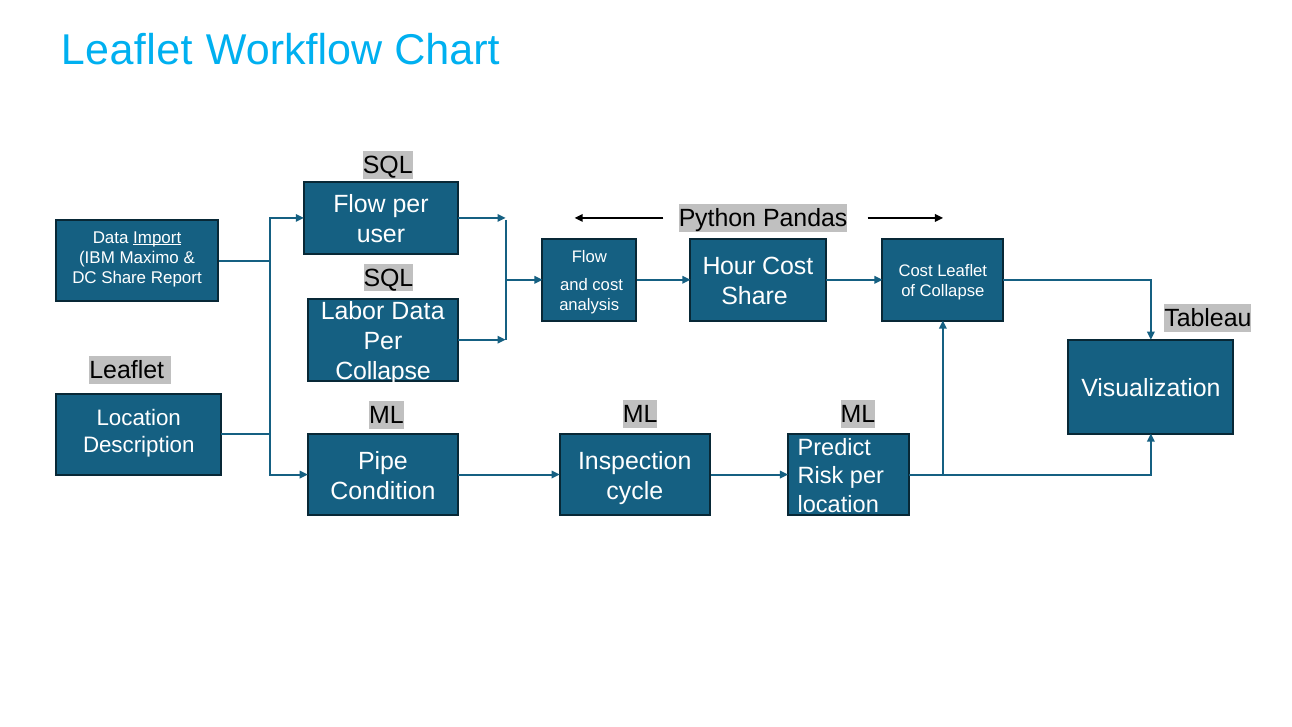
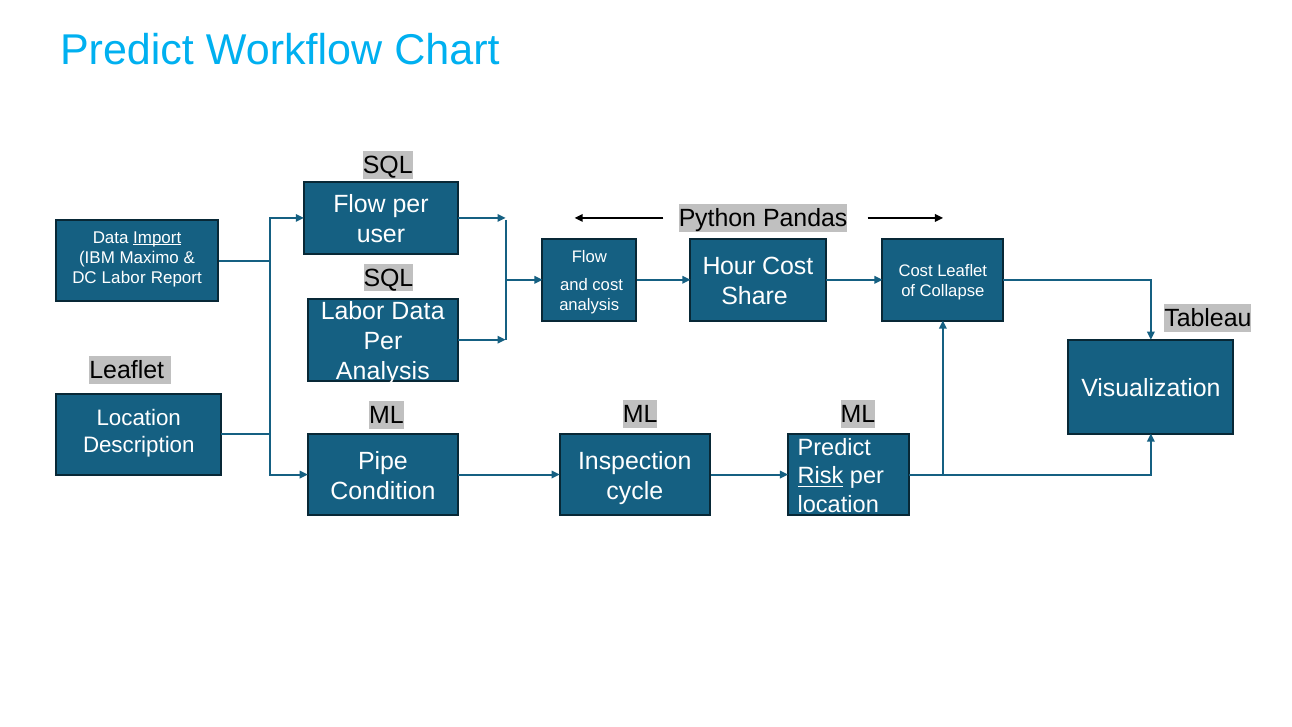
Leaflet at (127, 50): Leaflet -> Predict
DC Share: Share -> Labor
Collapse at (383, 371): Collapse -> Analysis
Risk underline: none -> present
